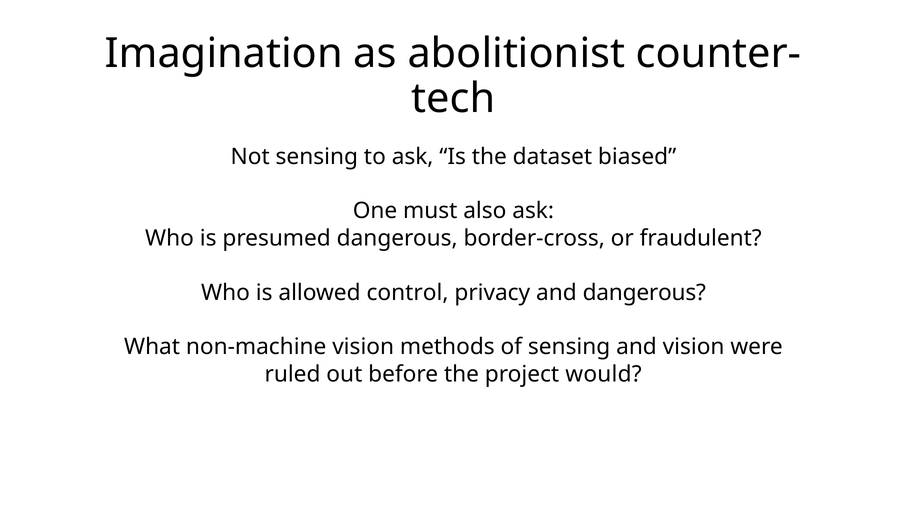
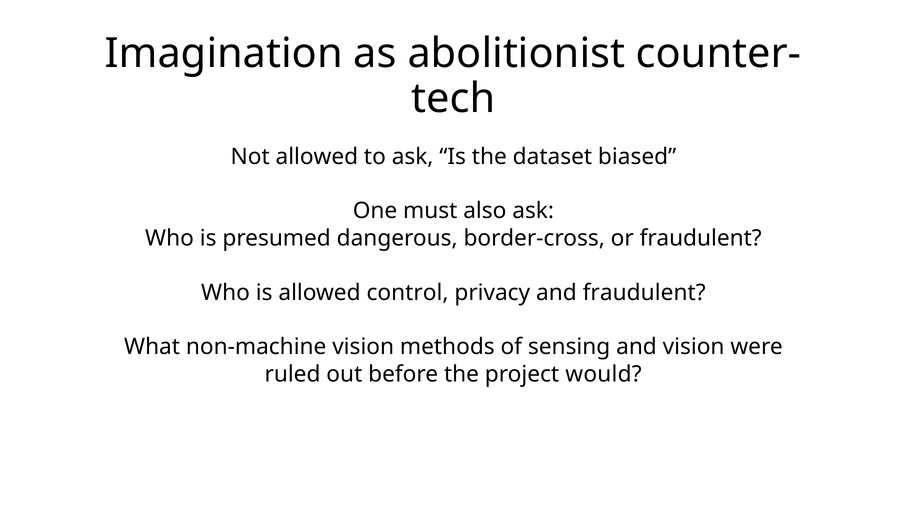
Not sensing: sensing -> allowed
and dangerous: dangerous -> fraudulent
